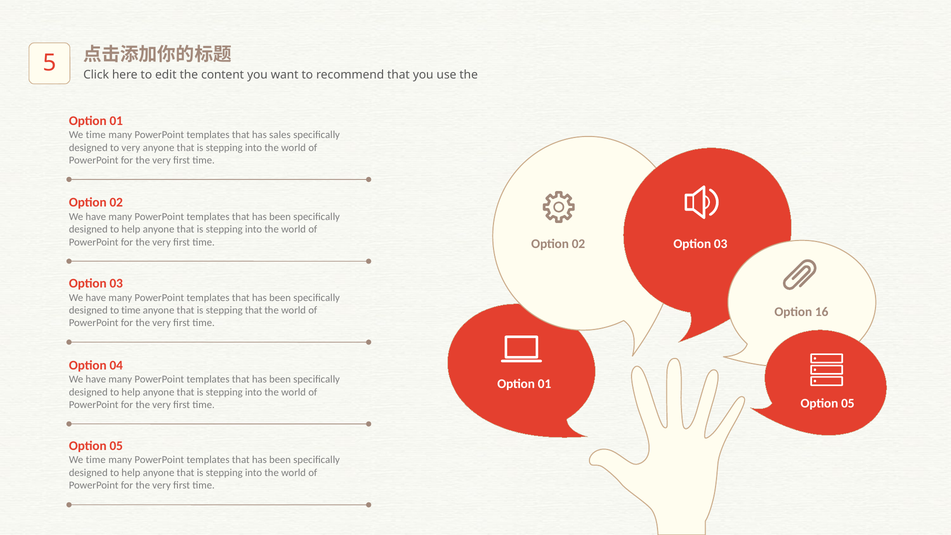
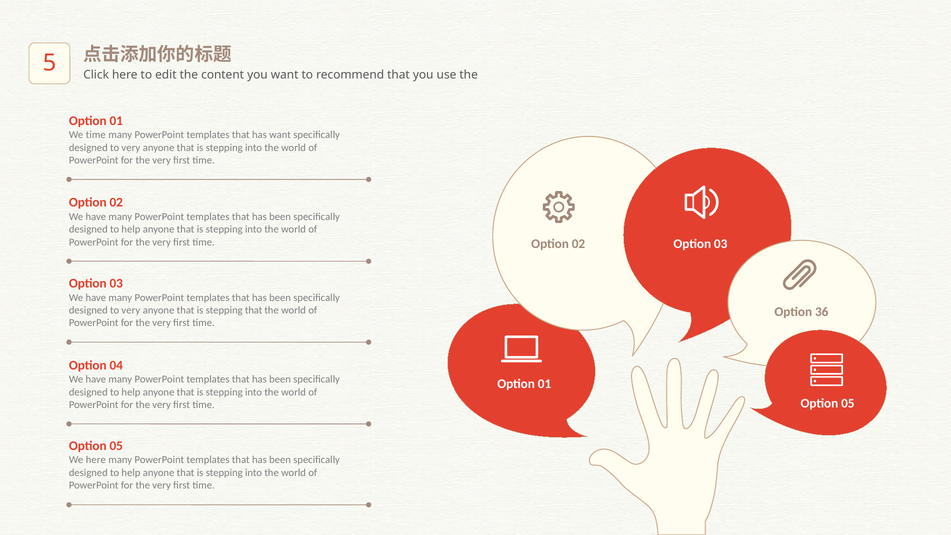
has sales: sales -> want
time at (131, 310): time -> very
16: 16 -> 36
time at (96, 460): time -> here
